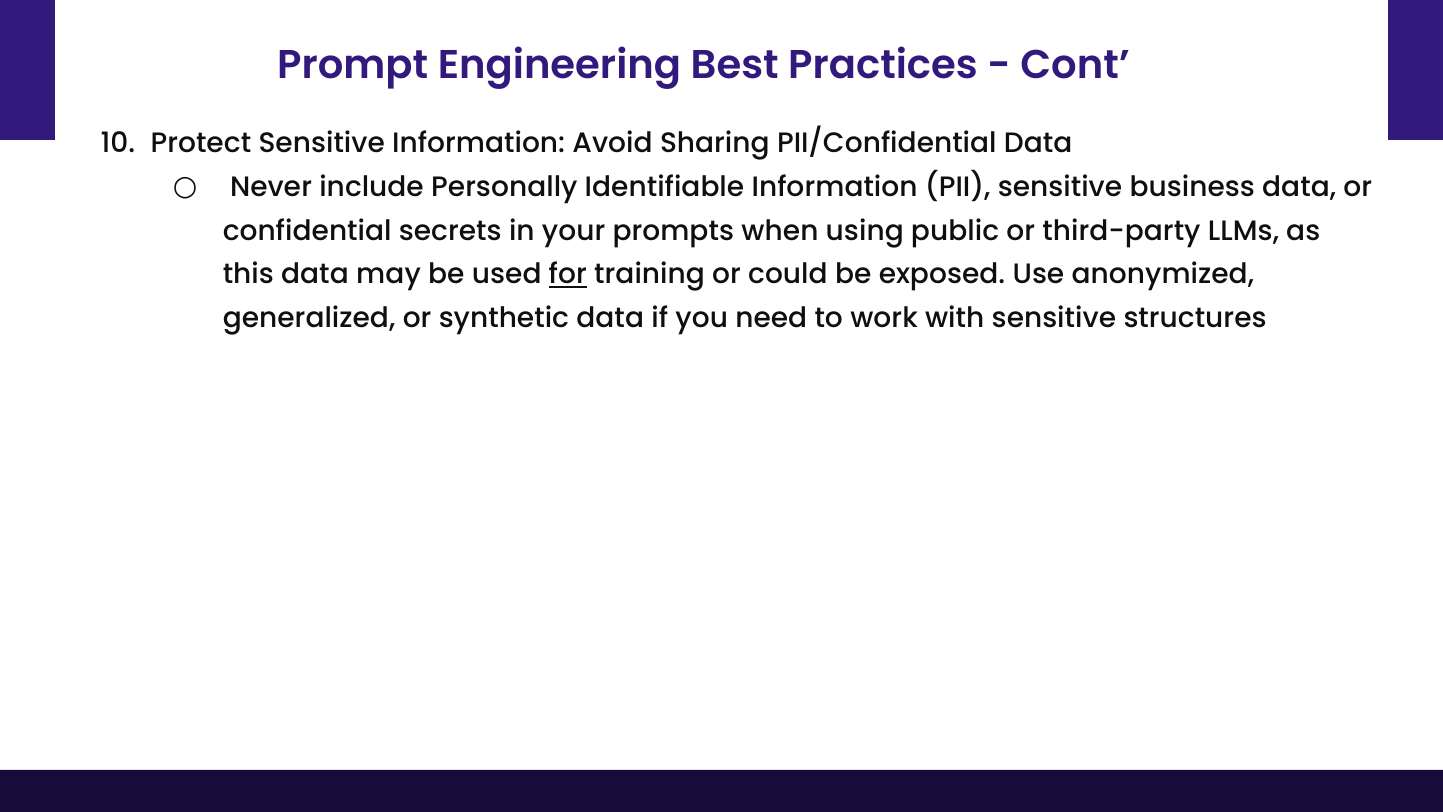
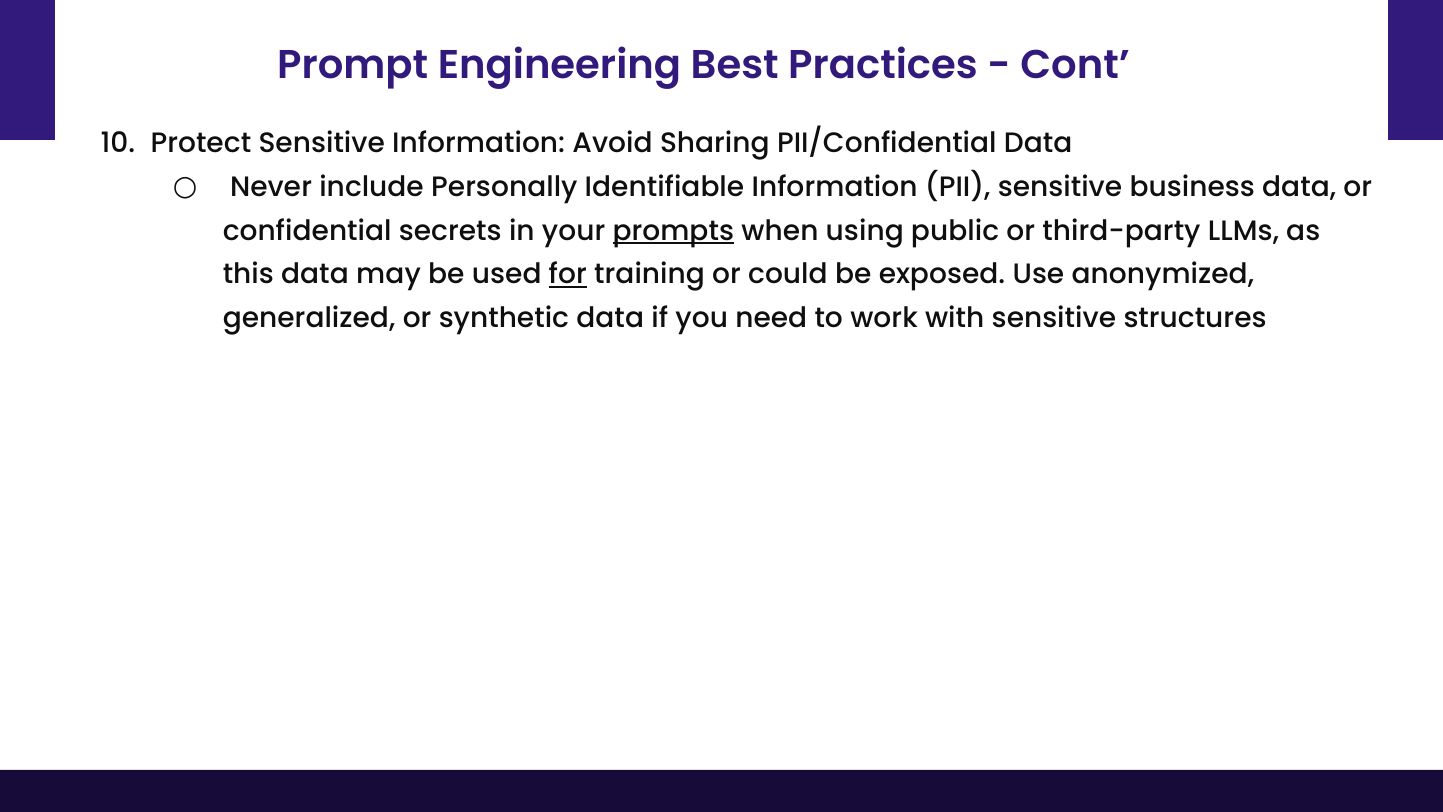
prompts underline: none -> present
